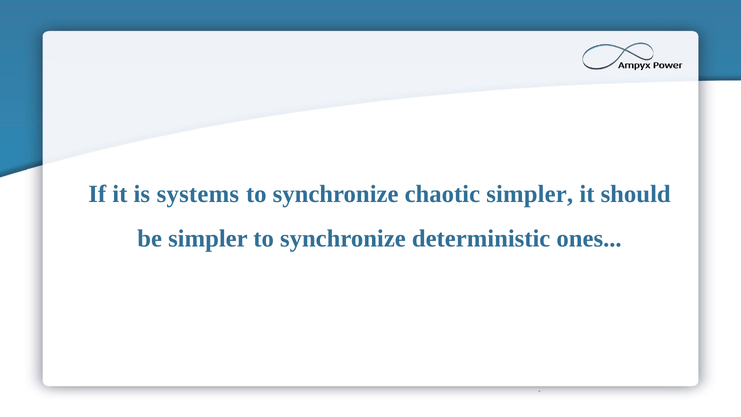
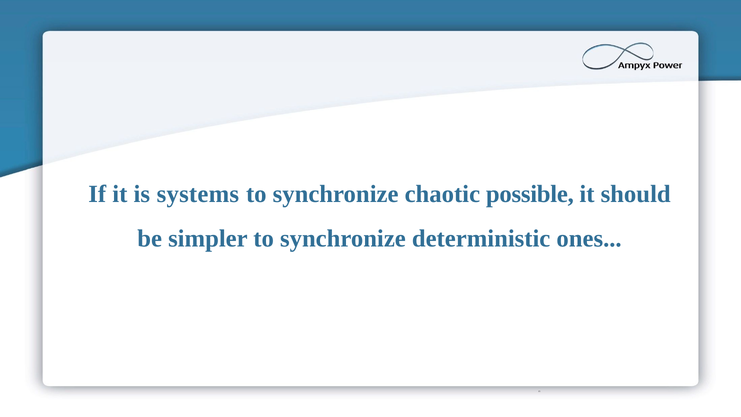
chaotic simpler: simpler -> possible
